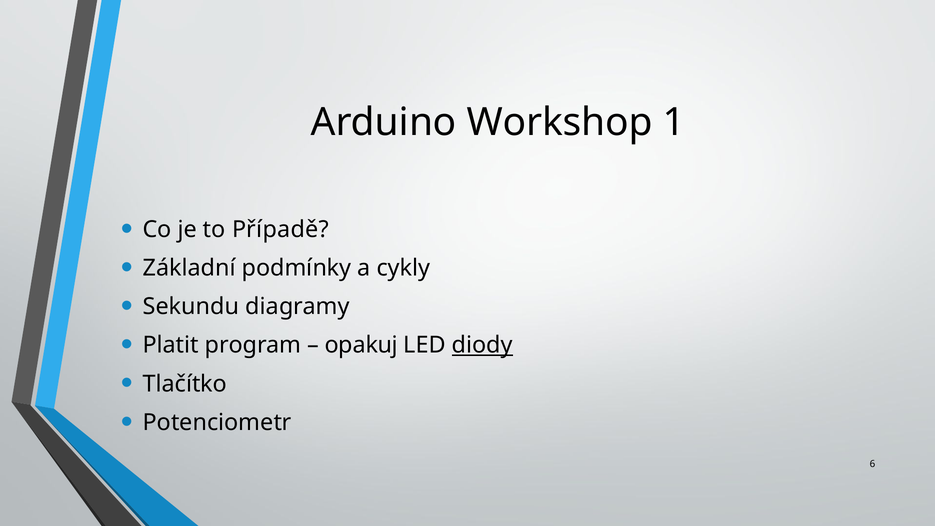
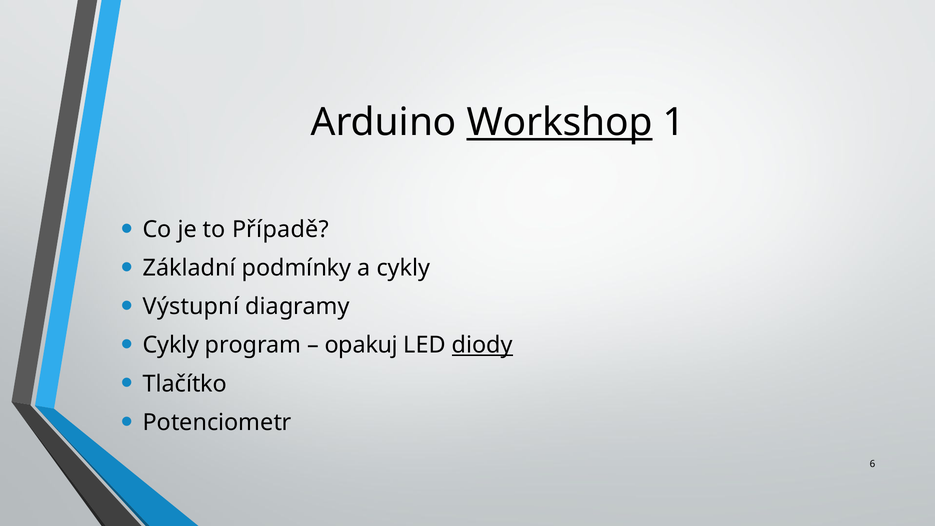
Workshop underline: none -> present
Sekundu: Sekundu -> Výstupní
Platit at (171, 345): Platit -> Cykly
